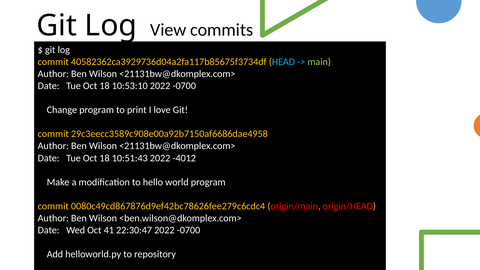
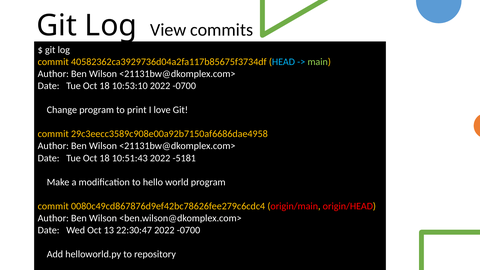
-4012: -4012 -> -5181
41: 41 -> 13
